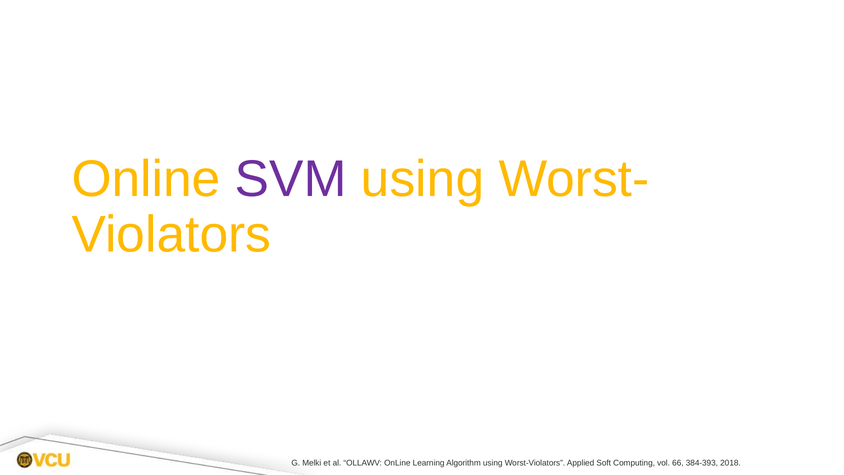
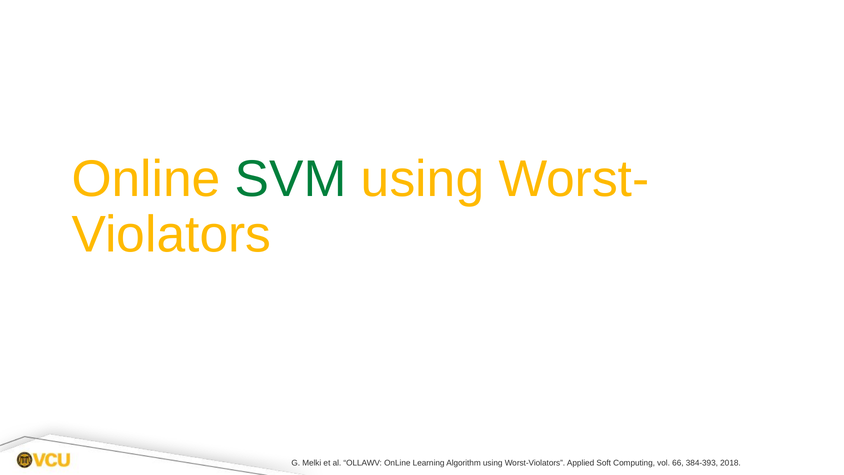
SVM colour: purple -> green
